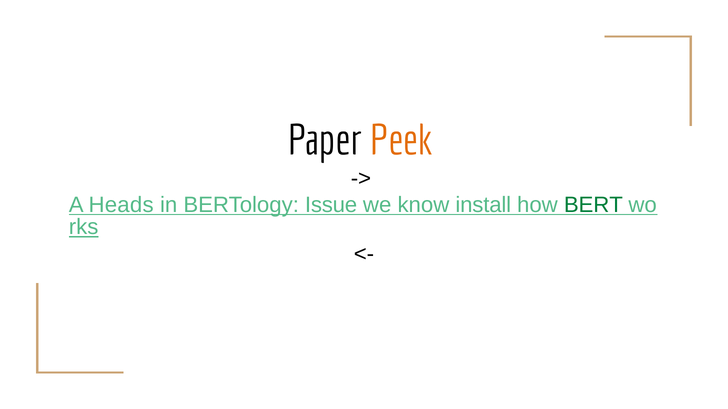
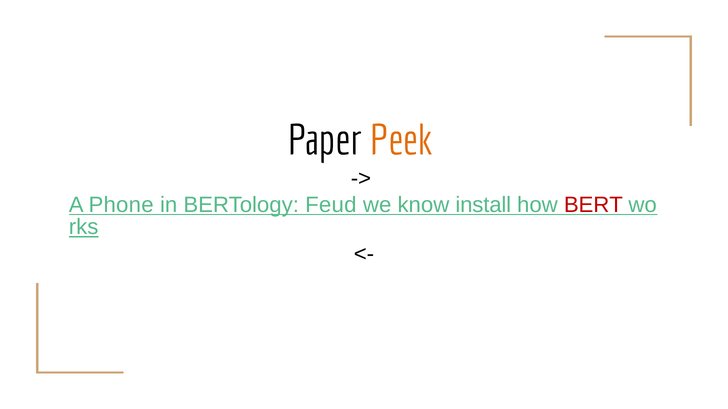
Heads: Heads -> Phone
Issue: Issue -> Feud
BERT colour: green -> red
